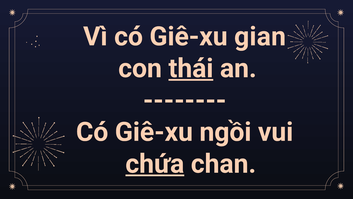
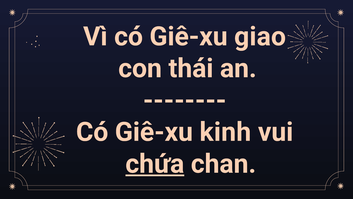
gian: gian -> giao
thái underline: present -> none
ngồi: ngồi -> kinh
